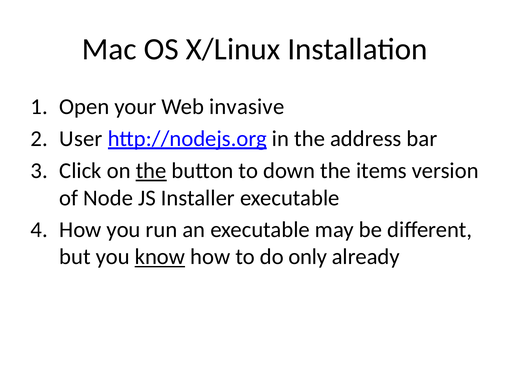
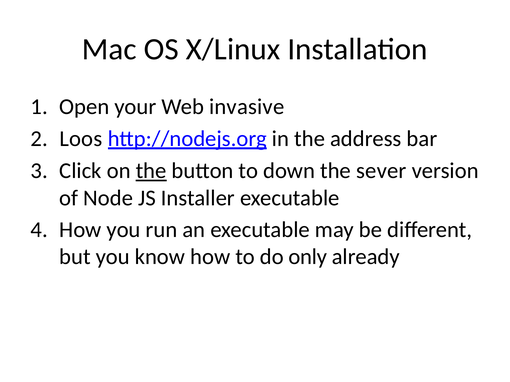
User: User -> Loos
items: items -> sever
know underline: present -> none
